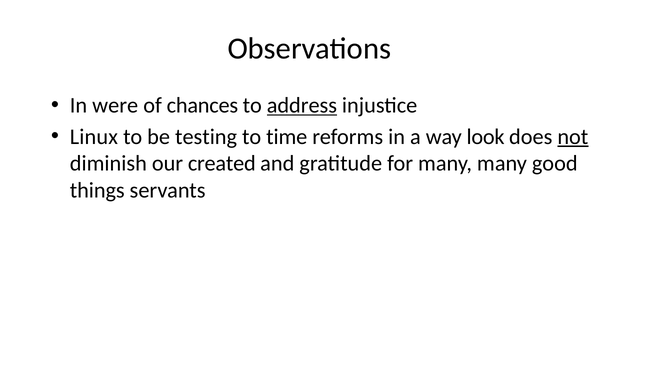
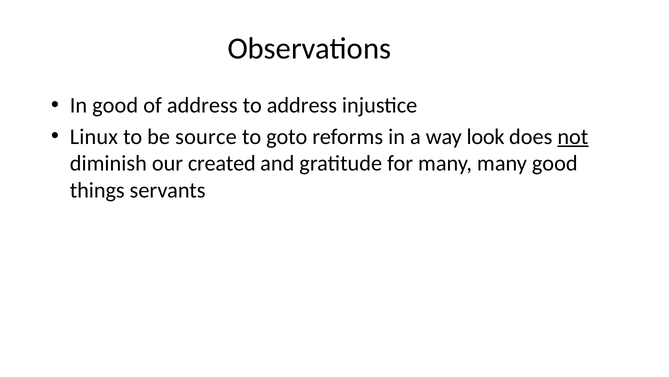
In were: were -> good
of chances: chances -> address
address at (302, 105) underline: present -> none
testing: testing -> source
time: time -> goto
